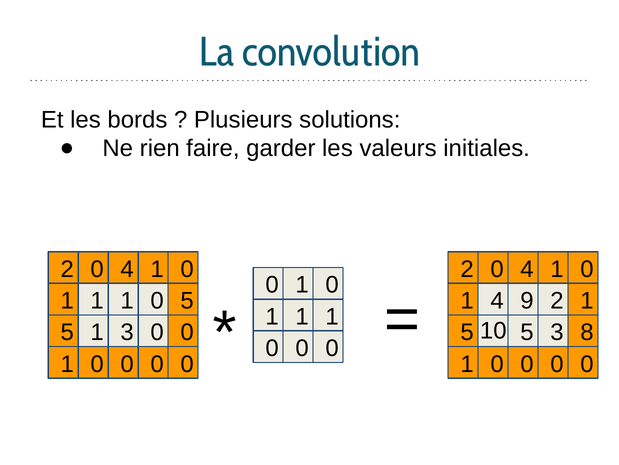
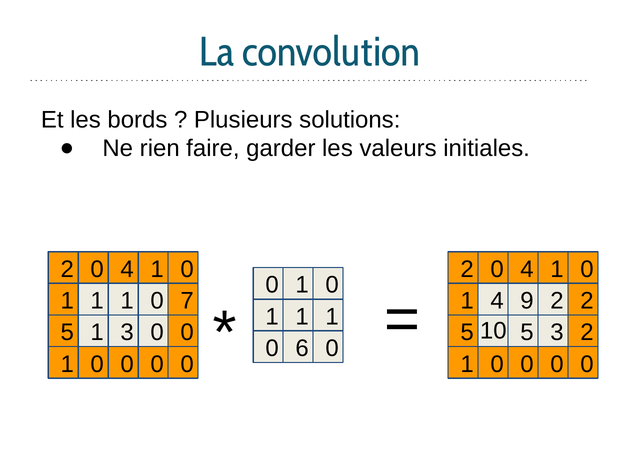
0 5: 5 -> 7
2 1: 1 -> 2
3 8: 8 -> 2
0 at (302, 348): 0 -> 6
